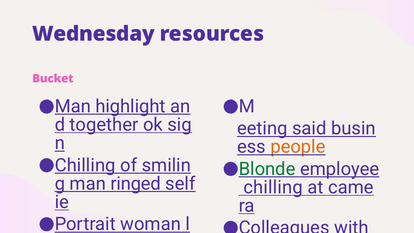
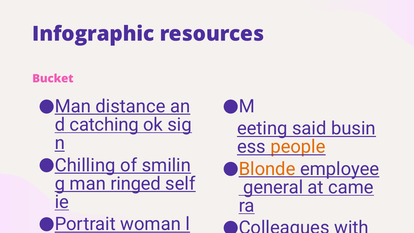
Wednesday: Wednesday -> Infographic
Man highlight: highlight -> distance
together: together -> catching
Blonde colour: green -> orange
chilling at (273, 187): chilling -> general
